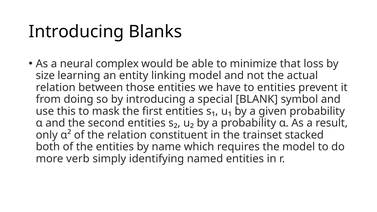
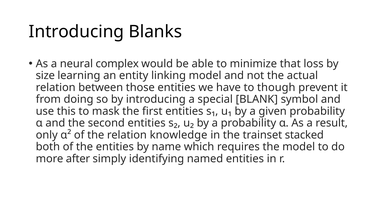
to entities: entities -> though
constituent: constituent -> knowledge
verb: verb -> after
